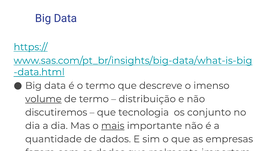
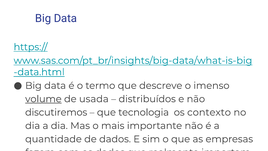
de termo: termo -> usada
distribuição: distribuição -> distribuídos
conjunto: conjunto -> contexto
mais underline: present -> none
